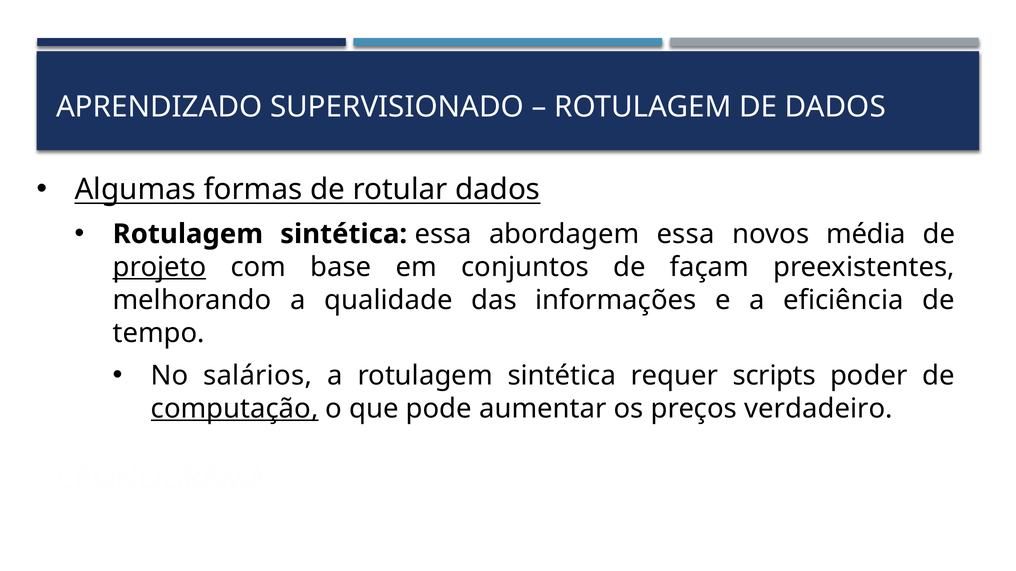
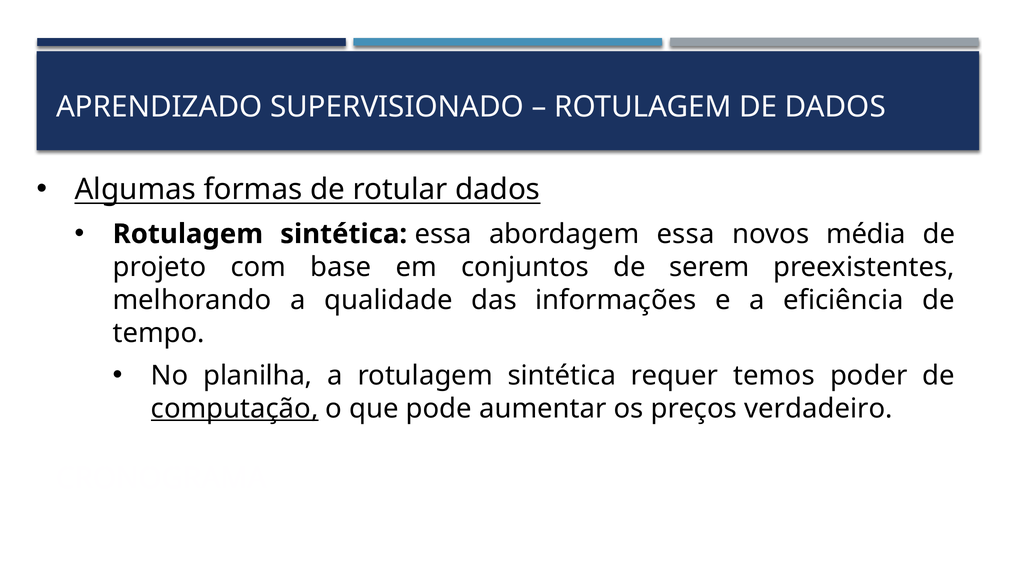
projeto underline: present -> none
façam: façam -> serem
salários: salários -> planilha
scripts: scripts -> temos
